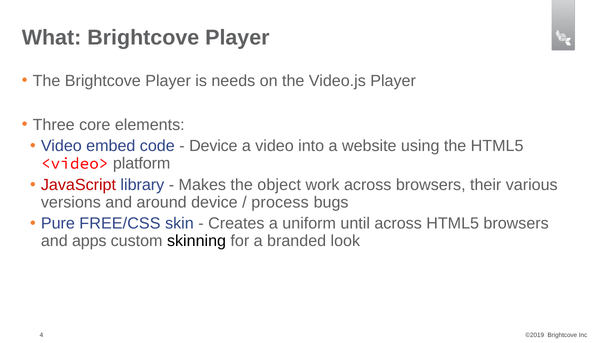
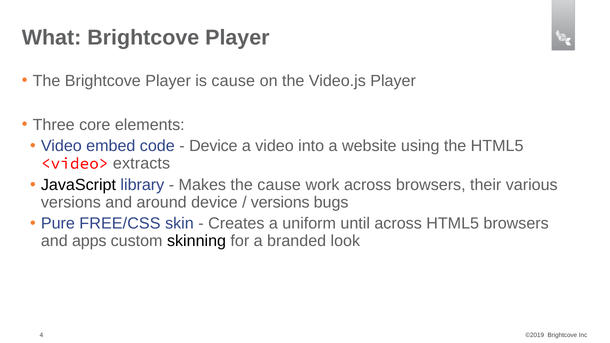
is needs: needs -> cause
platform: platform -> extracts
JavaScript colour: red -> black
the object: object -> cause
process at (280, 202): process -> versions
